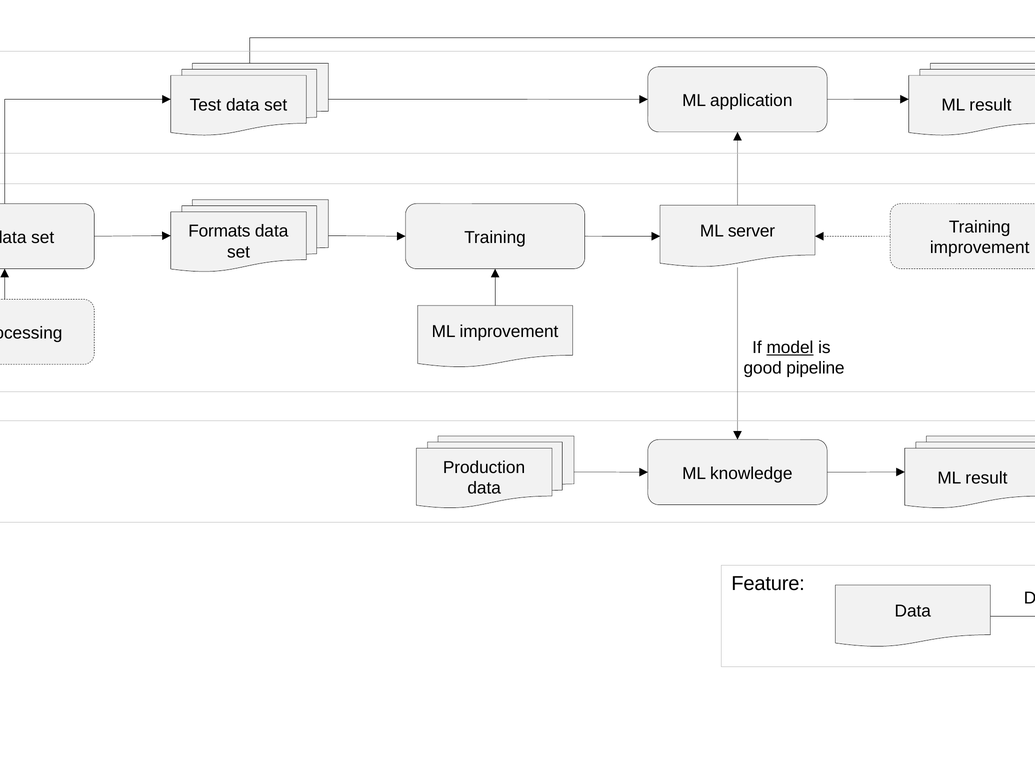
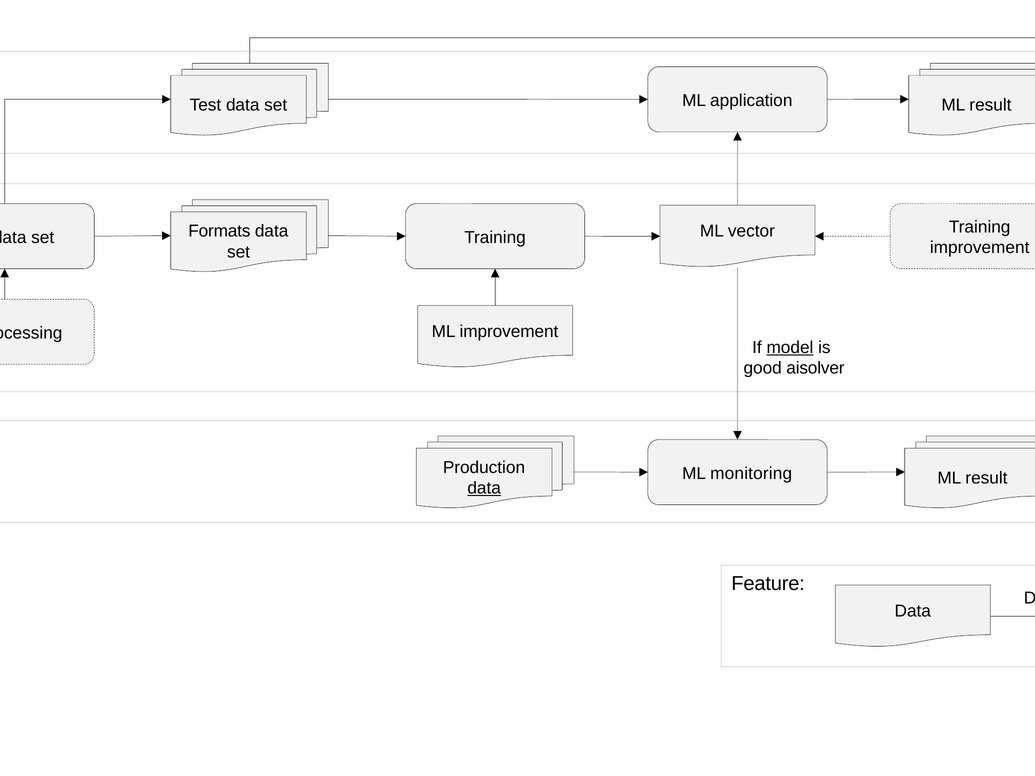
server: server -> vector
pipeline: pipeline -> aisolver
knowledge: knowledge -> monitoring
data at (484, 488) underline: none -> present
